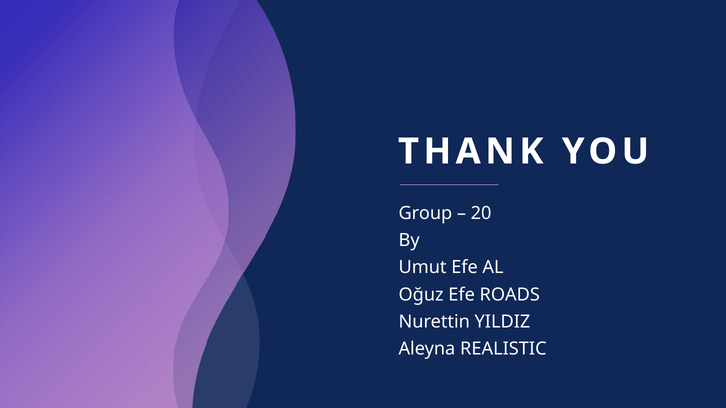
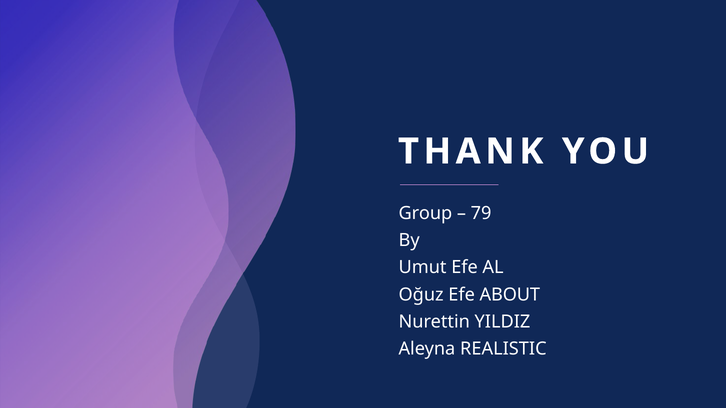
20: 20 -> 79
ROADS: ROADS -> ABOUT
